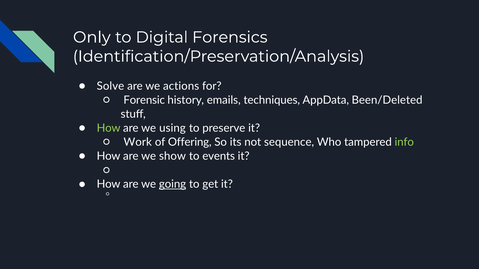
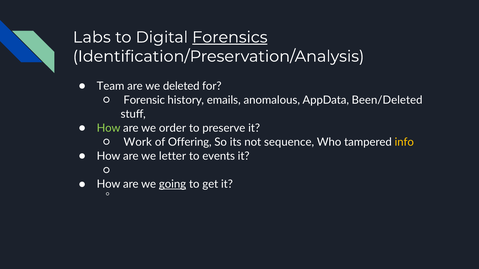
Only: Only -> Labs
Forensics underline: none -> present
Solve: Solve -> Team
actions: actions -> deleted
techniques: techniques -> anomalous
using: using -> order
info colour: light green -> yellow
show: show -> letter
